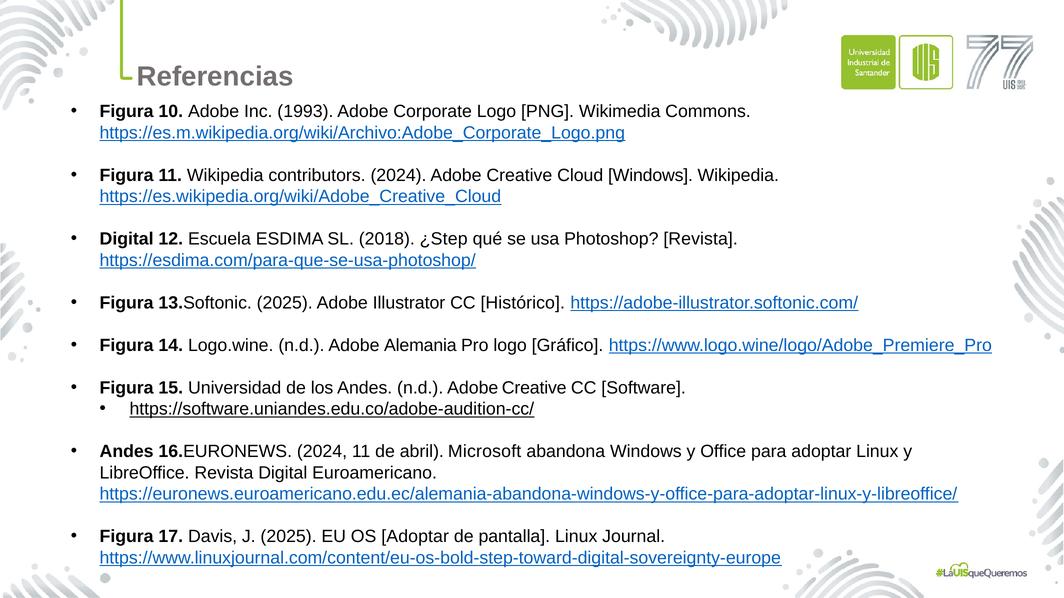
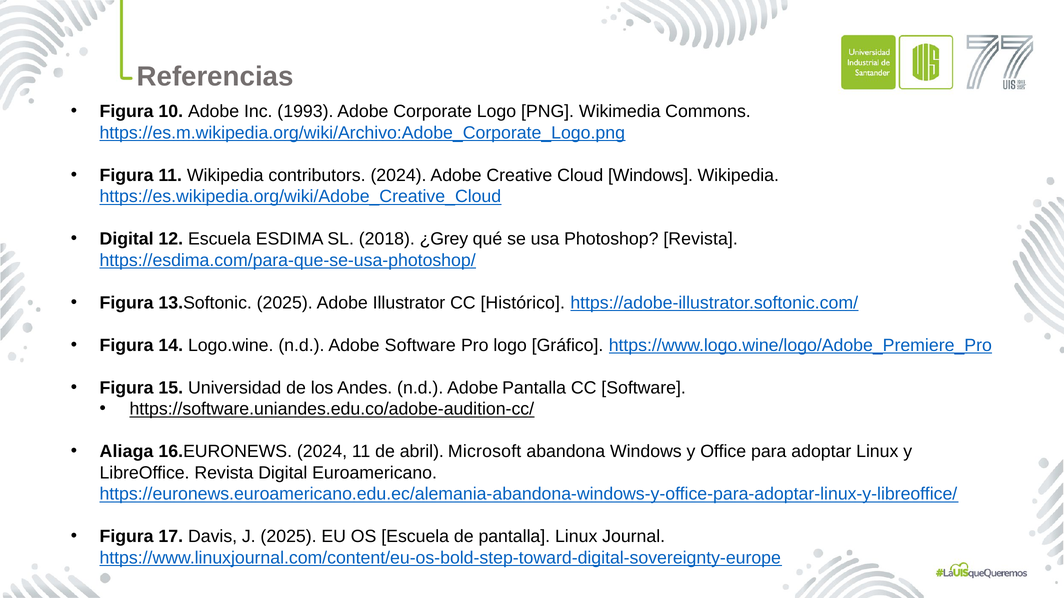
¿Step: ¿Step -> ¿Grey
Adobe Alemania: Alemania -> Software
n.d Adobe Creative: Creative -> Pantalla
Andes at (127, 452): Andes -> Aliaga
OS Adoptar: Adoptar -> Escuela
